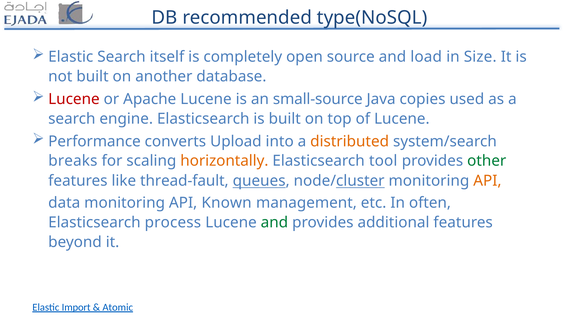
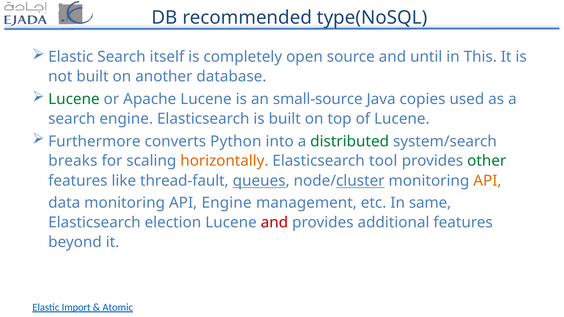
load: load -> until
Size: Size -> This
Lucene at (74, 99) colour: red -> green
Performance: Performance -> Furthermore
Upload: Upload -> Python
distributed colour: orange -> green
API Known: Known -> Engine
often: often -> same
process: process -> election
and at (274, 223) colour: green -> red
